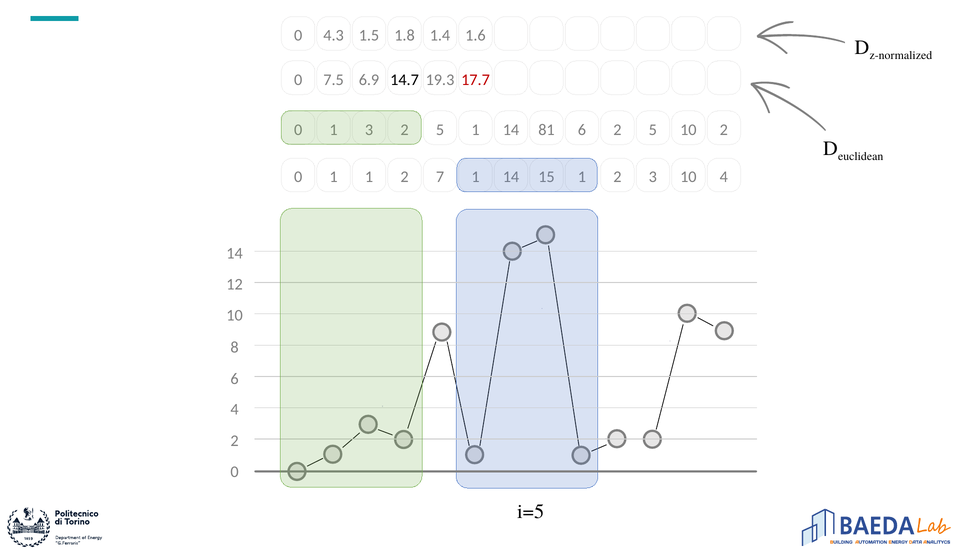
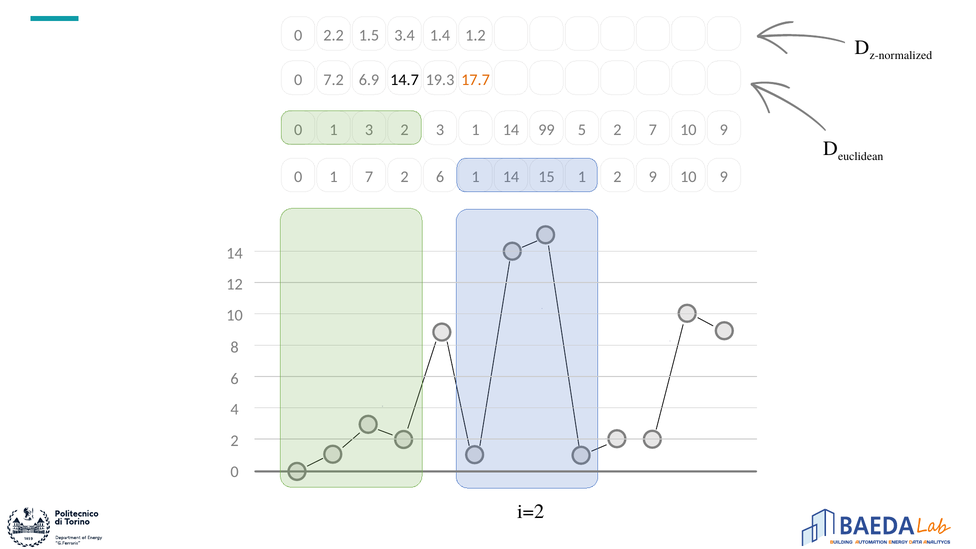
4.3: 4.3 -> 2.2
1.8: 1.8 -> 3.4
1.6: 1.6 -> 1.2
7.5: 7.5 -> 7.2
17.7 colour: red -> orange
5 at (440, 130): 5 -> 3
81: 81 -> 99
14 6: 6 -> 5
5 at (653, 130): 5 -> 7
2 at (724, 130): 2 -> 9
1 1: 1 -> 7
2 7: 7 -> 6
2 3: 3 -> 9
4 at (724, 177): 4 -> 9
i=5: i=5 -> i=2
